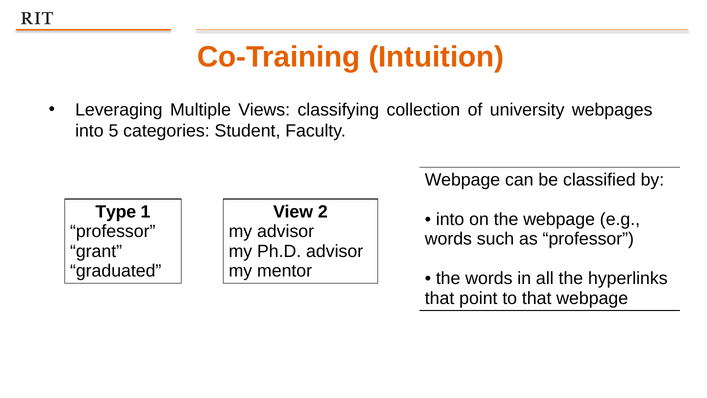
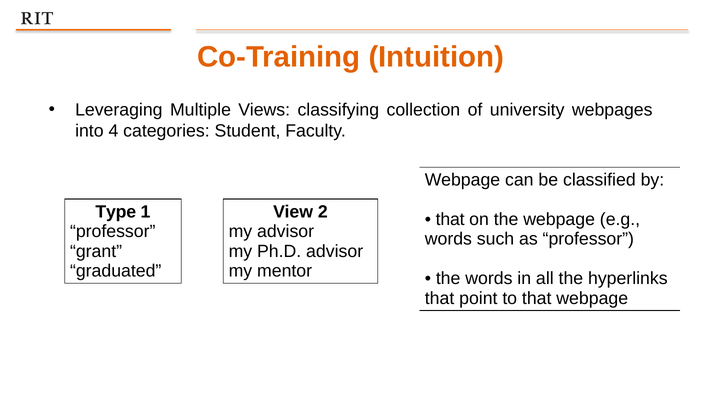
5: 5 -> 4
into at (450, 219): into -> that
